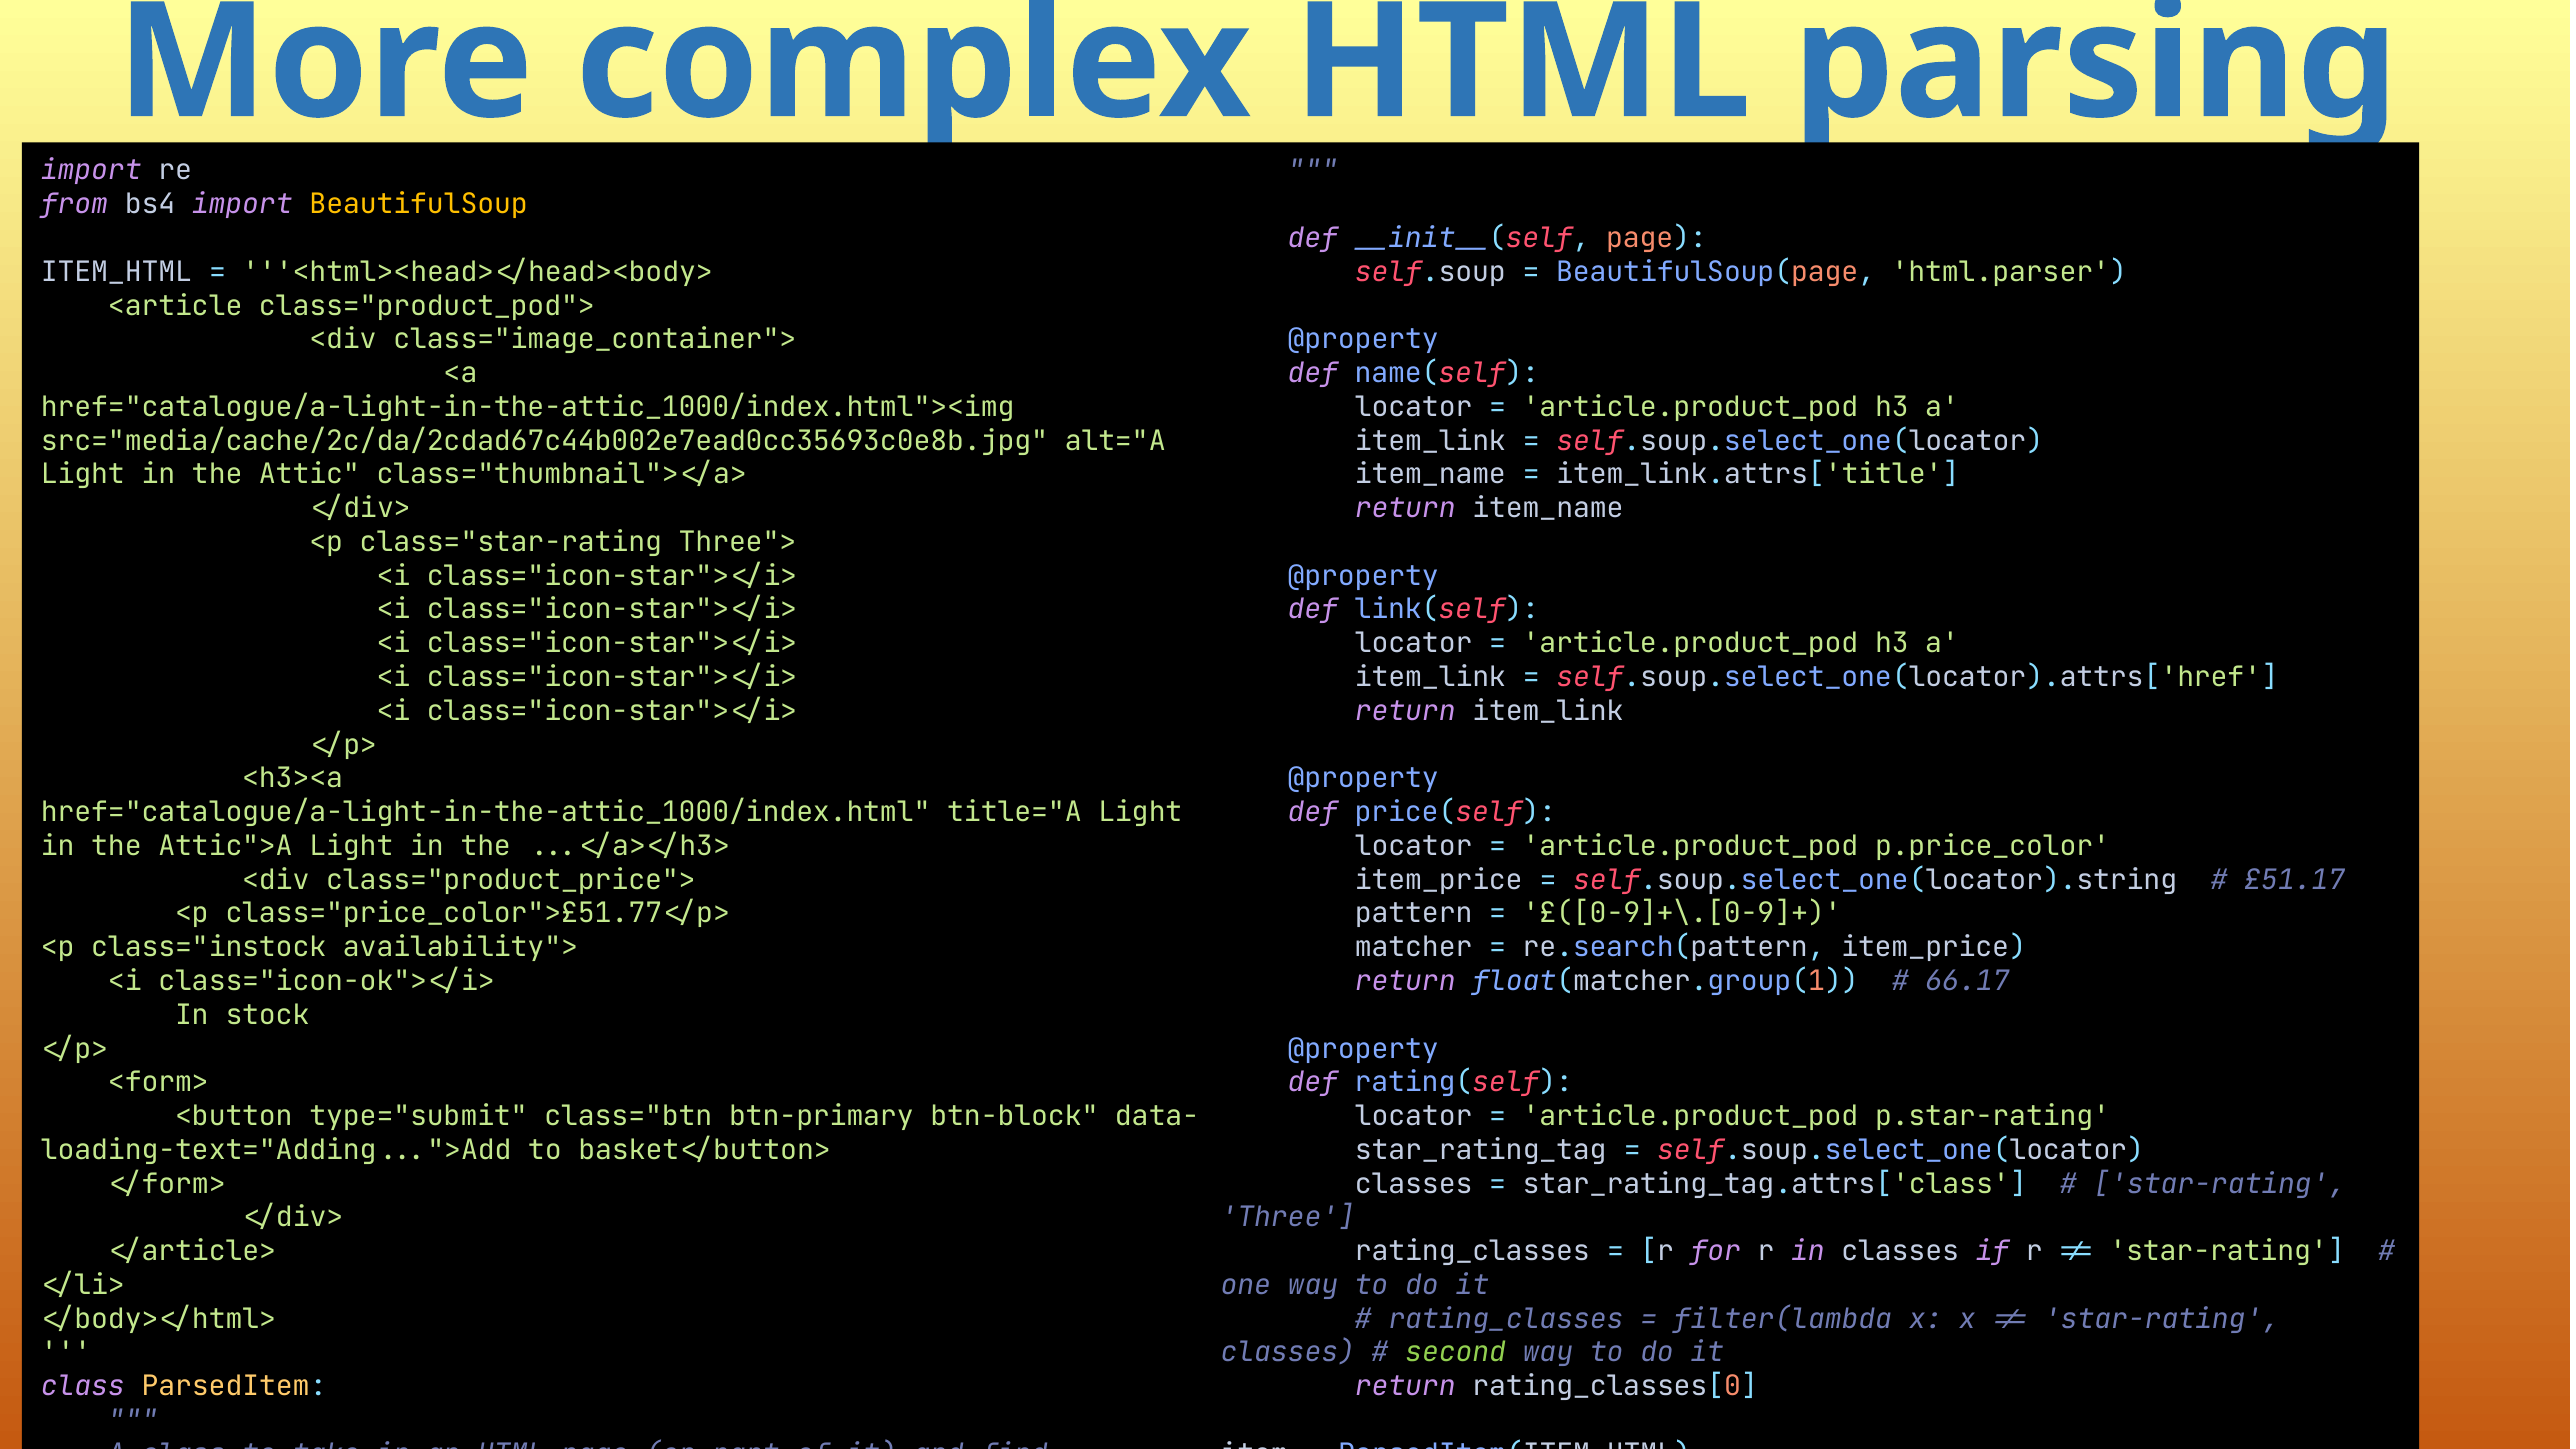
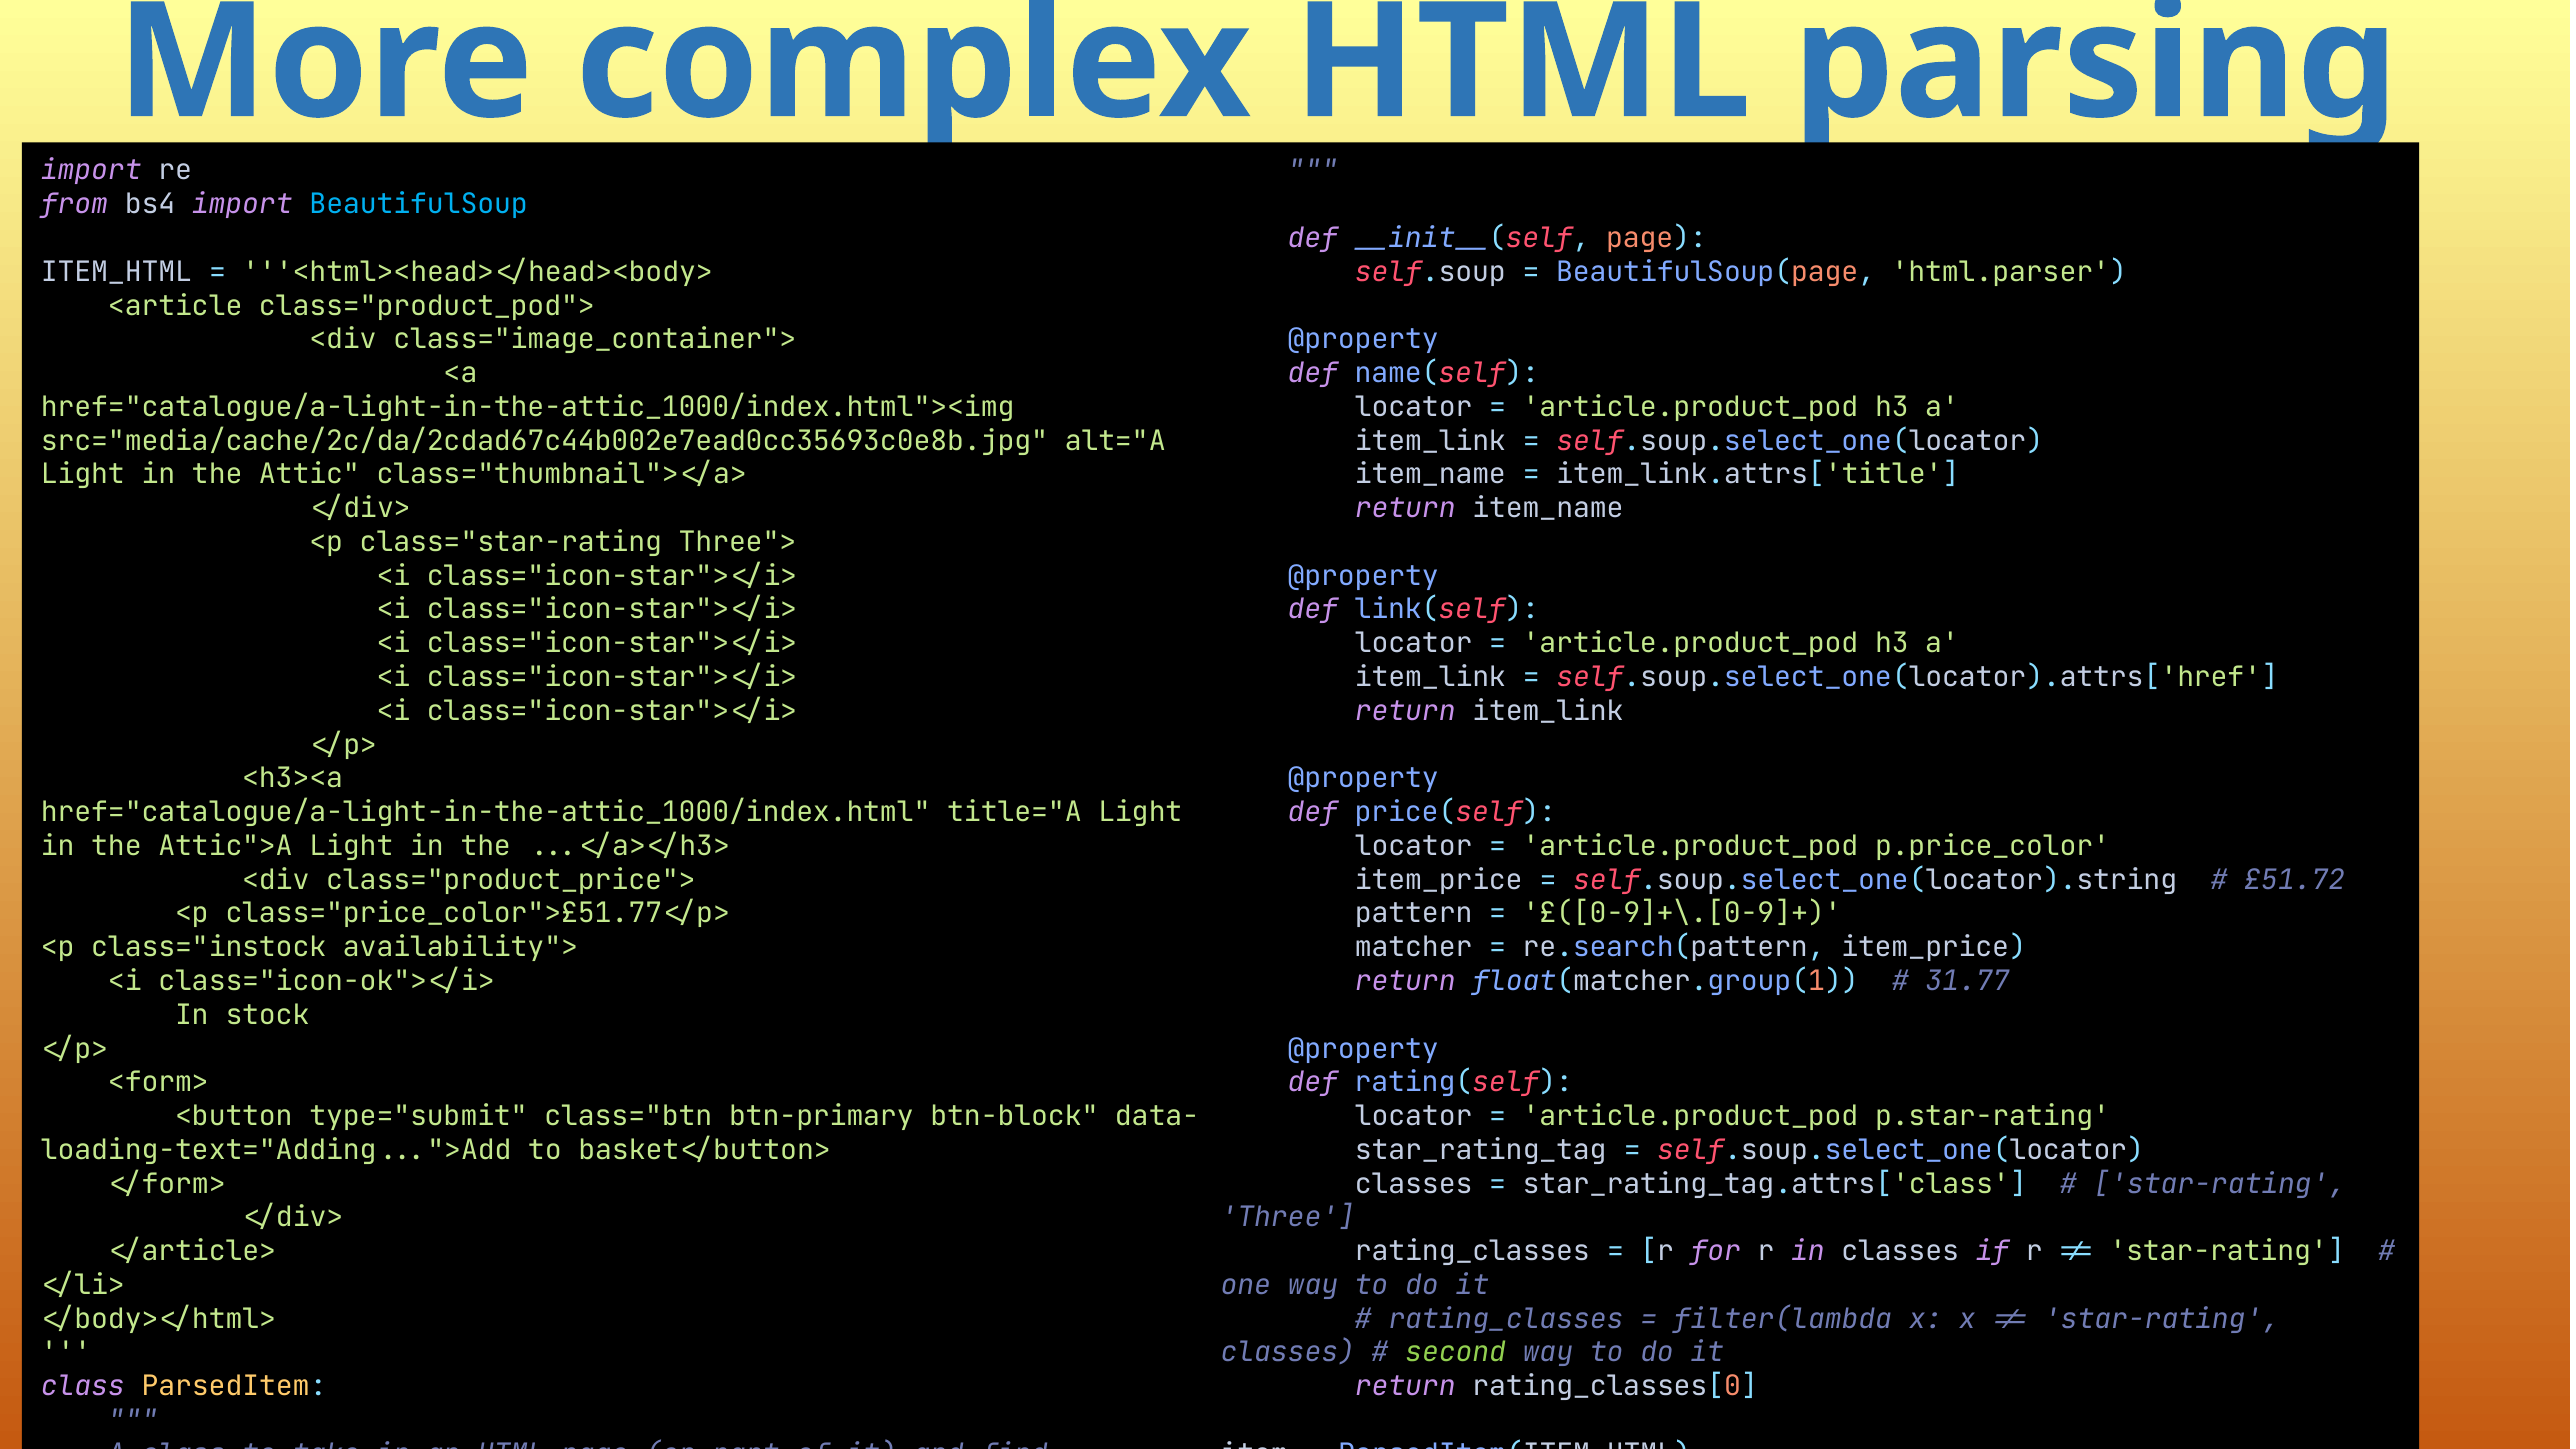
BeautifulSoup colour: yellow -> light blue
£51.17: £51.17 -> £51.72
66.17: 66.17 -> 31.77
